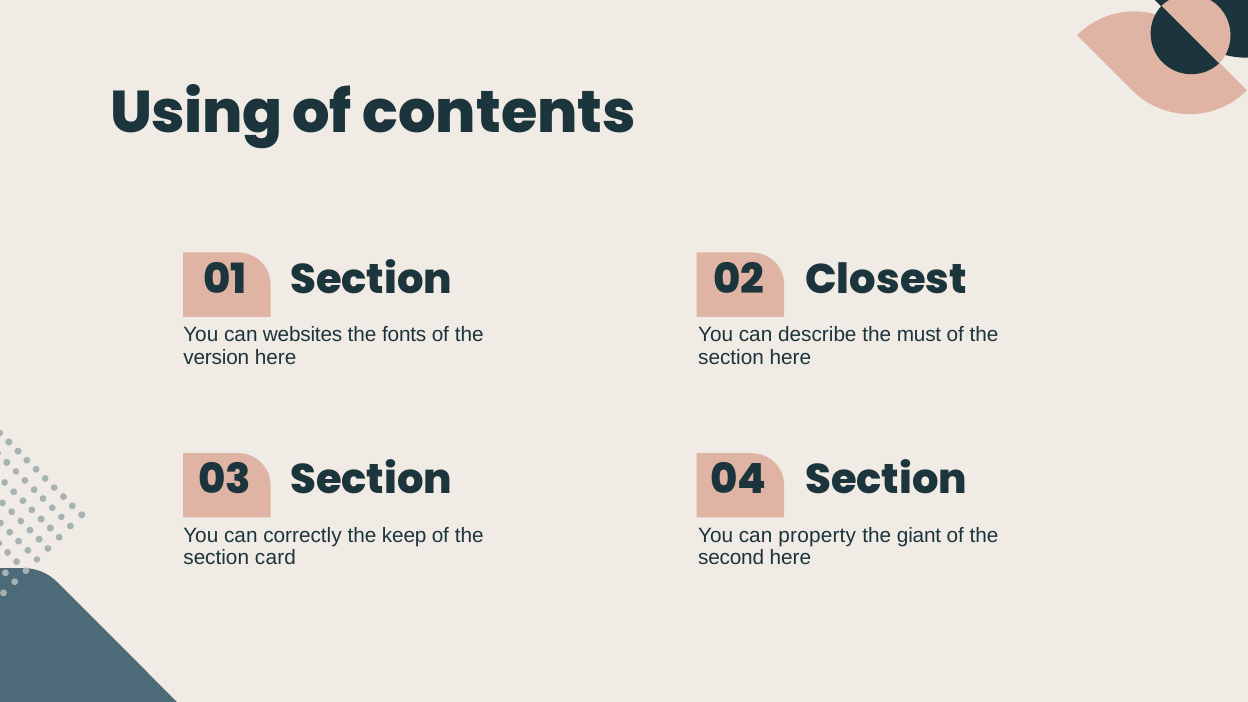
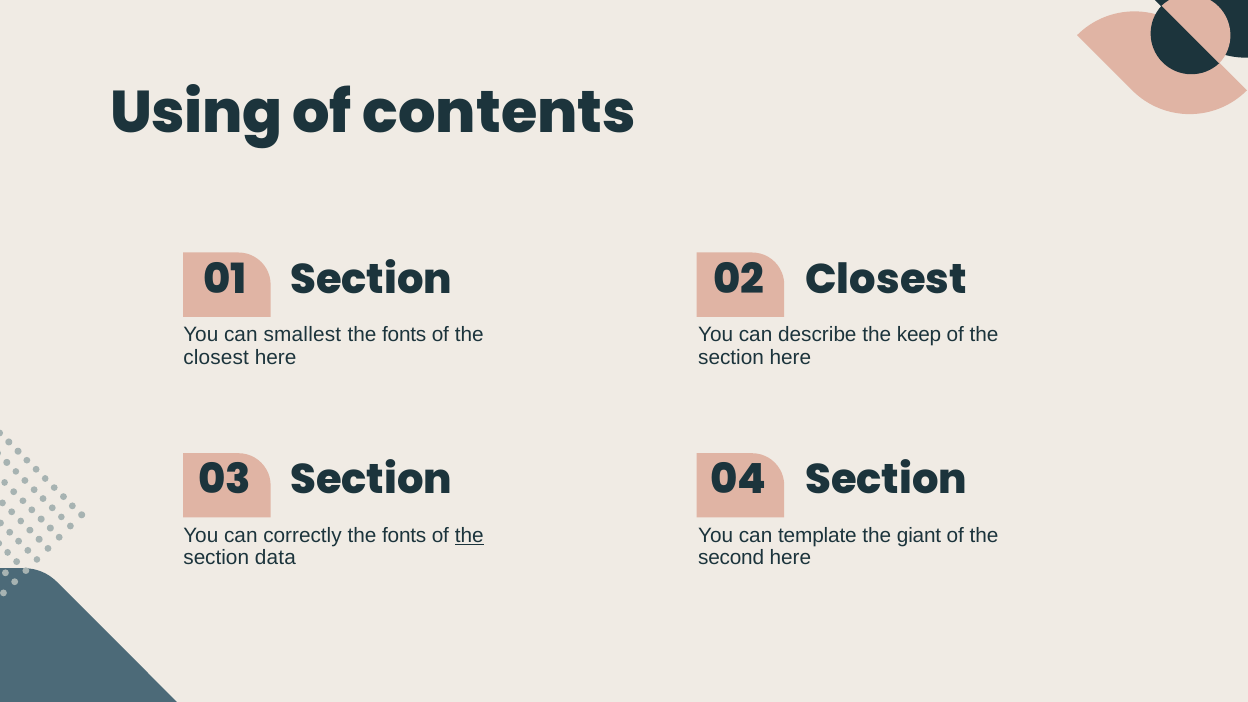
websites: websites -> smallest
must: must -> keep
version at (216, 358): version -> closest
keep at (404, 536): keep -> fonts
the at (469, 536) underline: none -> present
property: property -> template
card: card -> data
